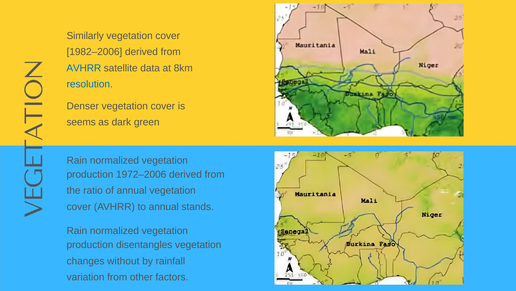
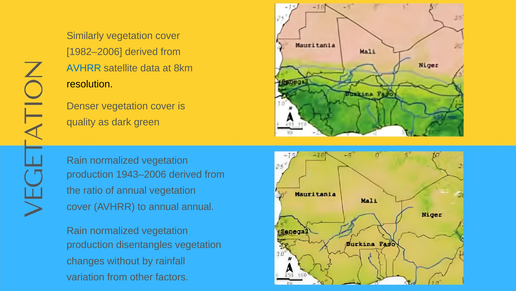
resolution colour: blue -> black
seems: seems -> quality
1972–2006: 1972–2006 -> 1943–2006
annual stands: stands -> annual
